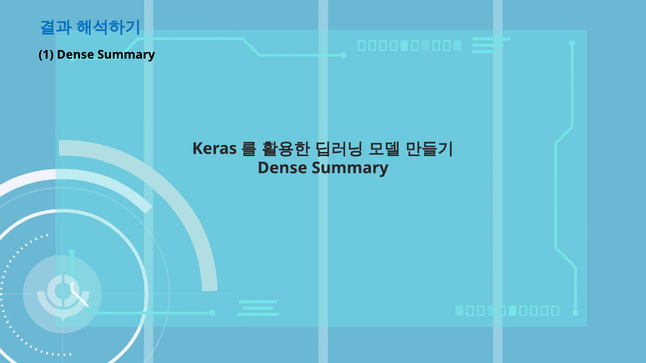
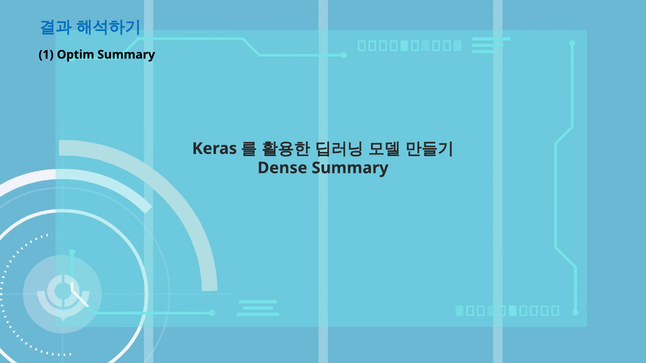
1 Dense: Dense -> Optim
